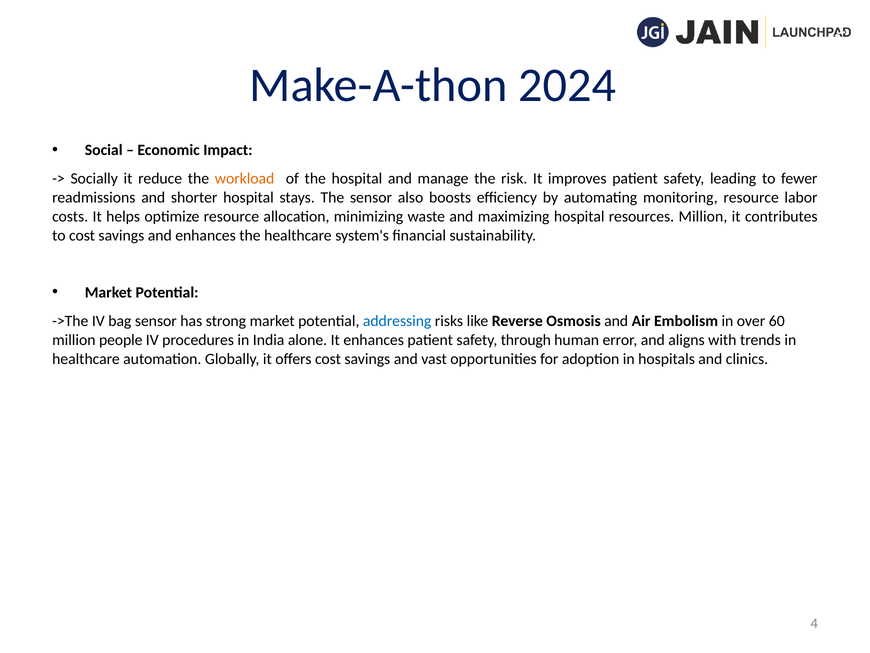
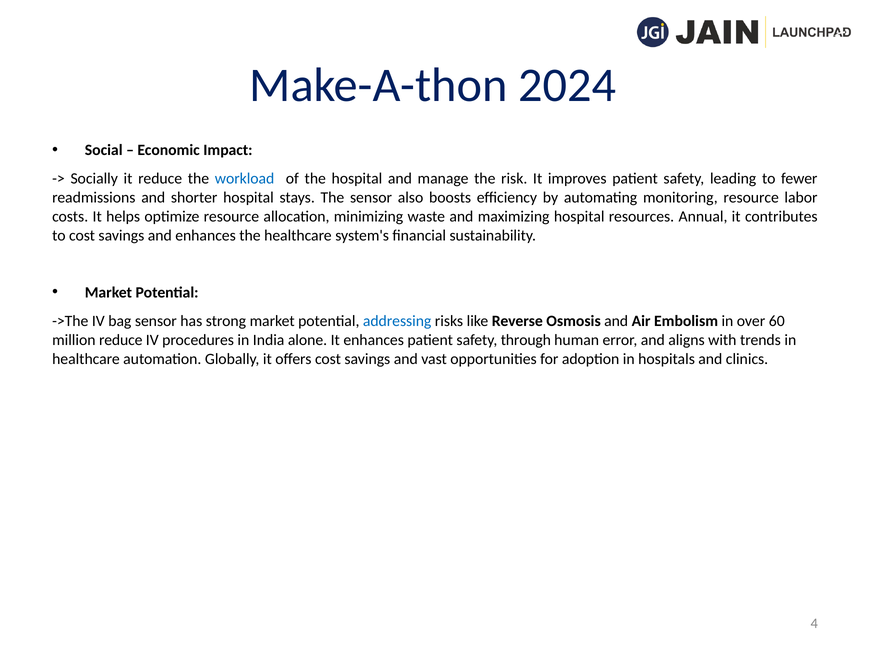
workload colour: orange -> blue
resources Million: Million -> Annual
million people: people -> reduce
